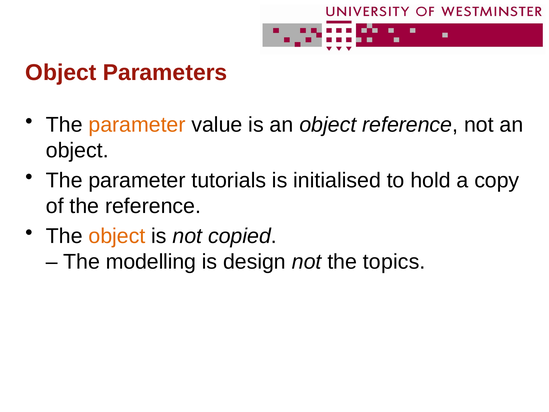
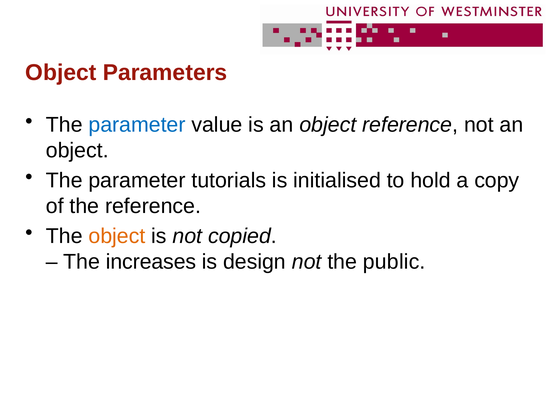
parameter at (137, 125) colour: orange -> blue
modelling: modelling -> increases
topics: topics -> public
